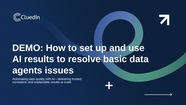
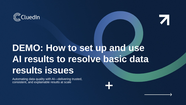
agents at (27, 70): agents -> results
